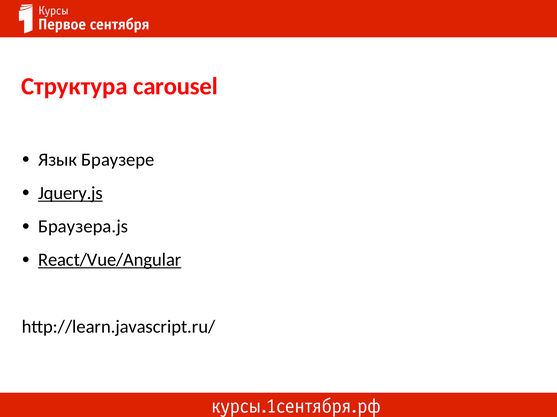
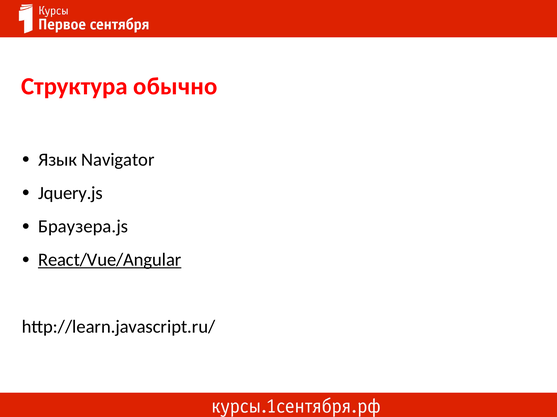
carousel: carousel -> обычно
Браузере: Браузере -> Navigator
Jquery.js underline: present -> none
